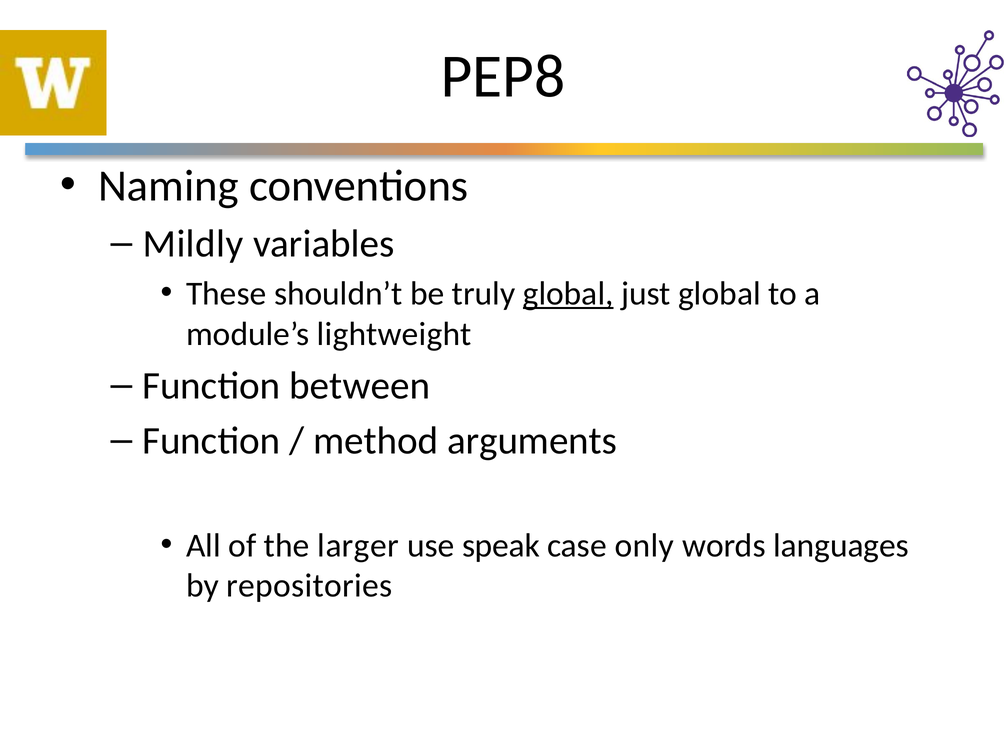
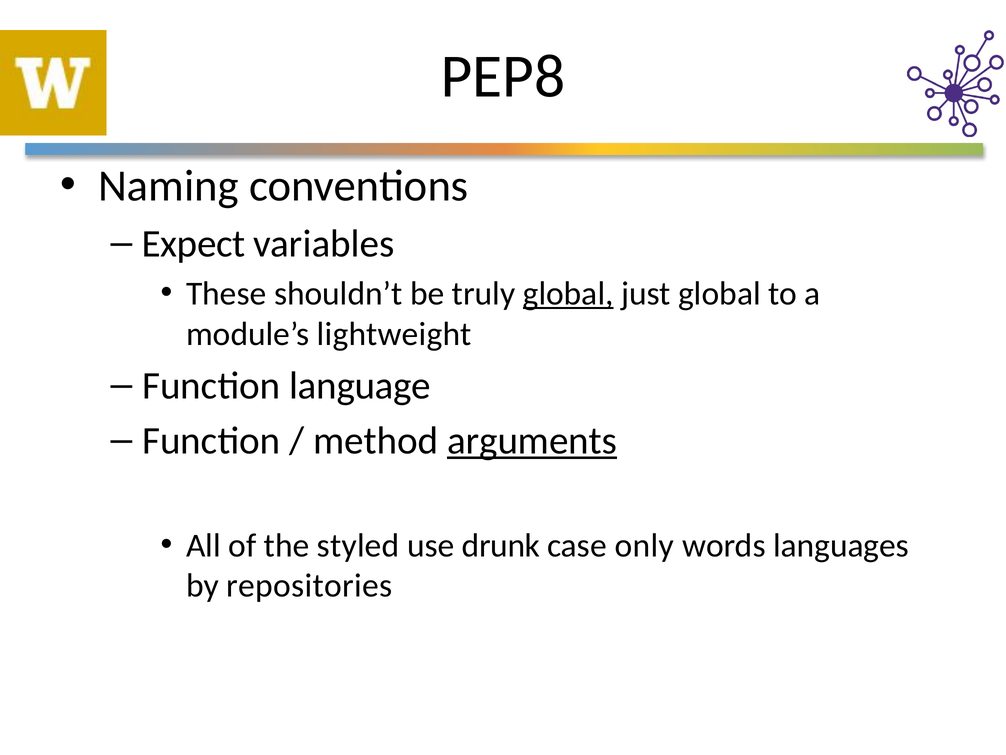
Mildly: Mildly -> Expect
between: between -> language
arguments underline: none -> present
larger: larger -> styled
speak: speak -> drunk
